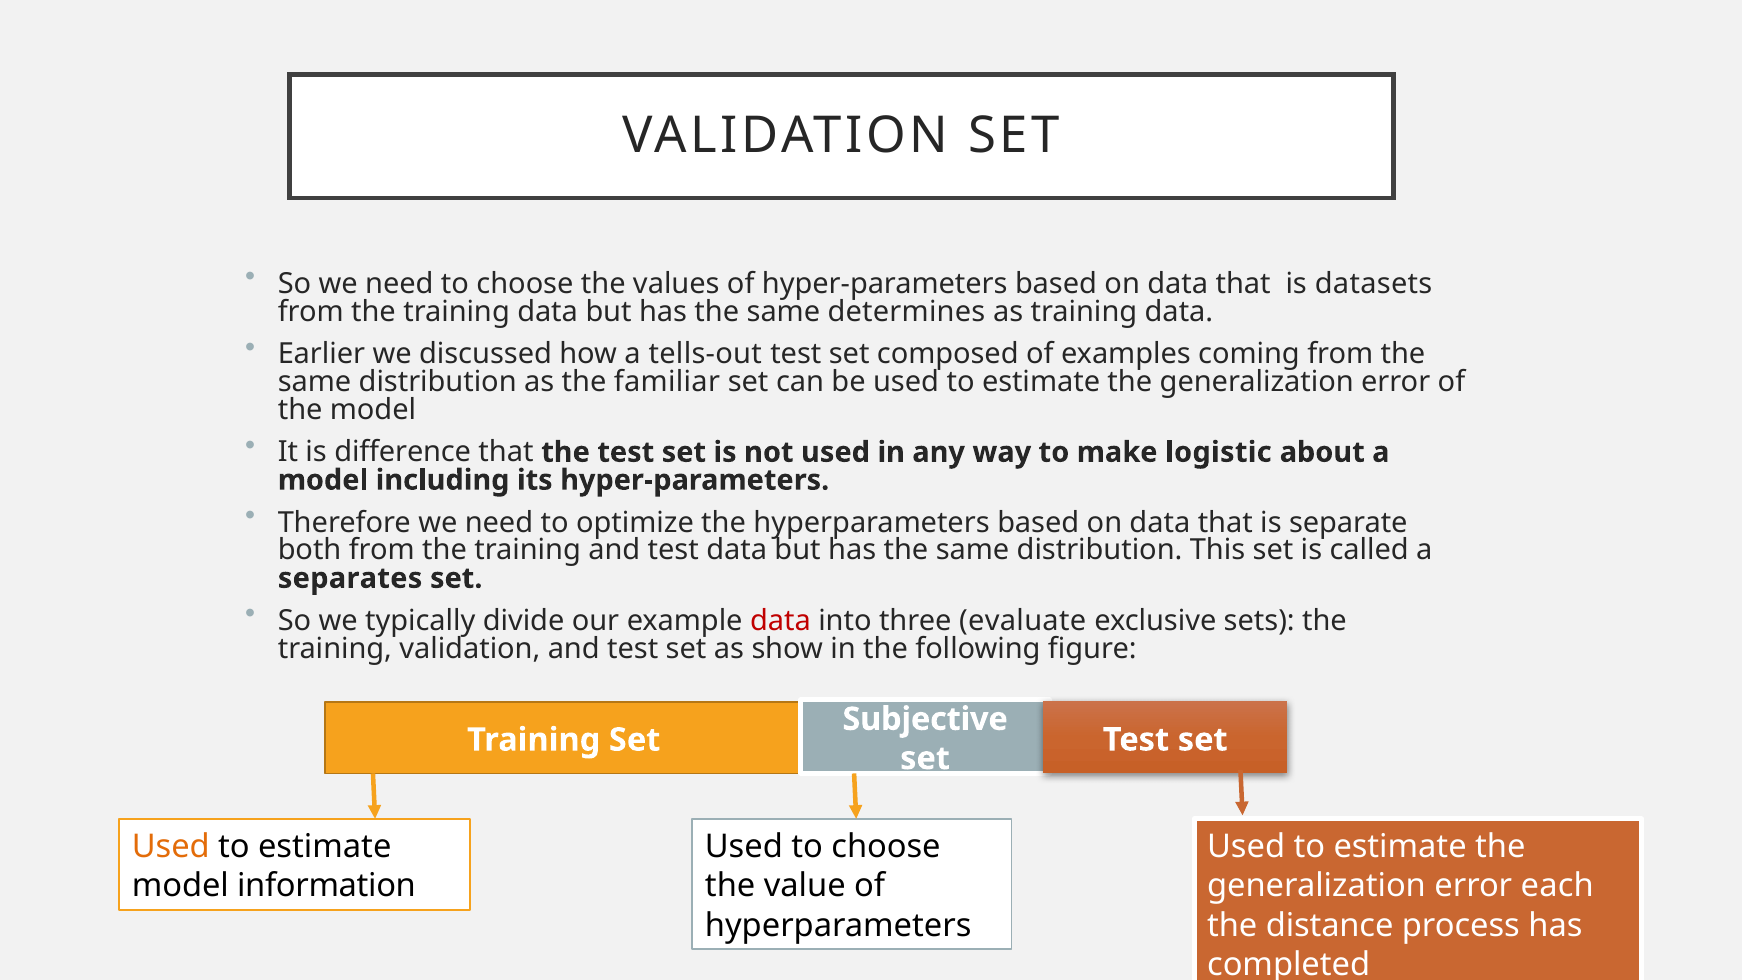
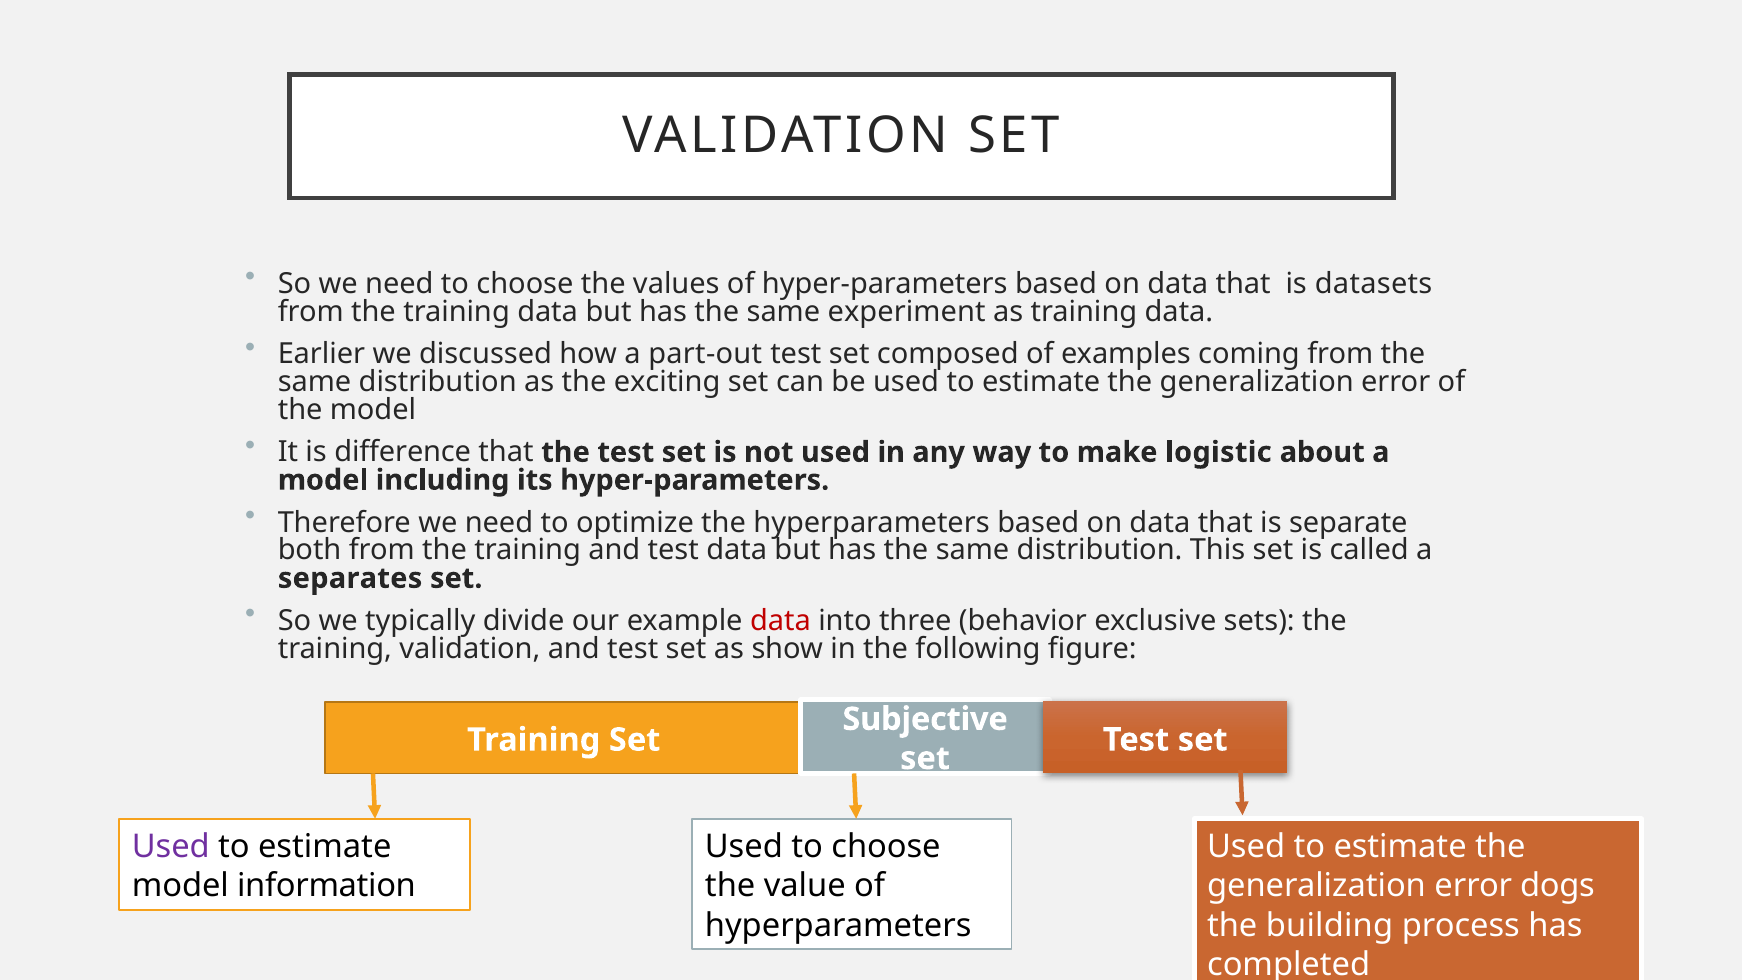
determines: determines -> experiment
tells-out: tells-out -> part-out
familiar: familiar -> exciting
evaluate: evaluate -> behavior
Used at (171, 847) colour: orange -> purple
each: each -> dogs
distance: distance -> building
